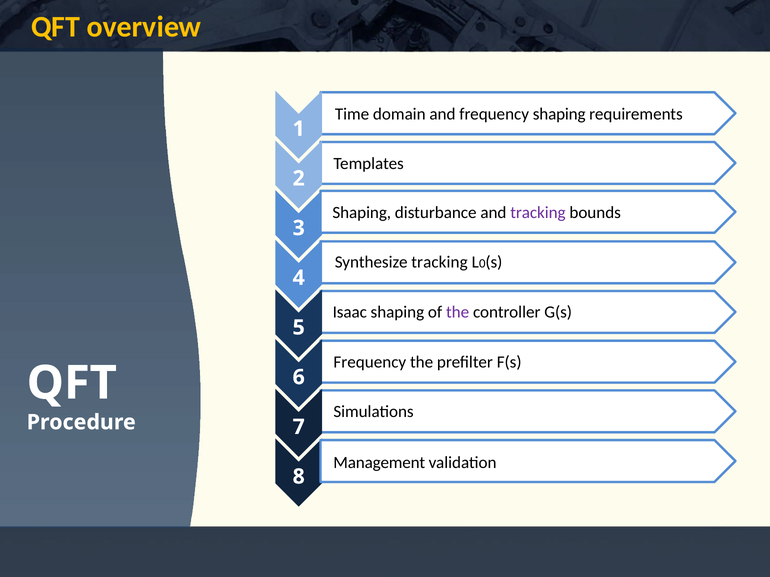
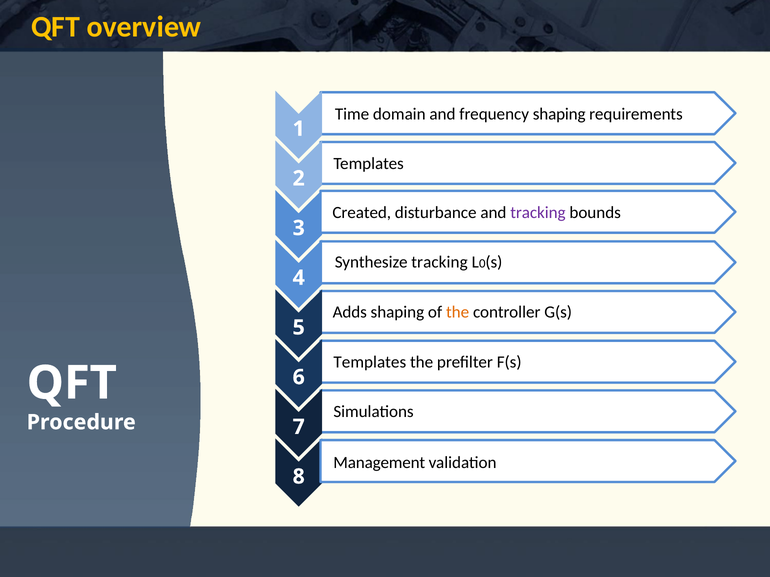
Shaping at (362, 213): Shaping -> Created
Isaac: Isaac -> Adds
the at (458, 312) colour: purple -> orange
Frequency at (370, 363): Frequency -> Templates
